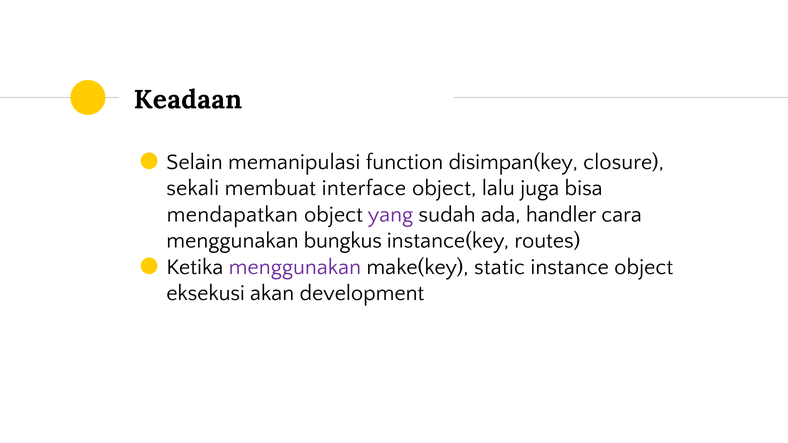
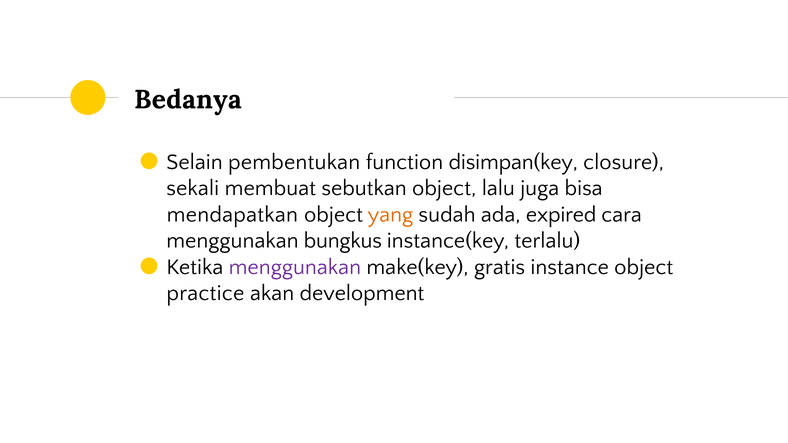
Keadaan: Keadaan -> Bedanya
memanipulasi: memanipulasi -> pembentukan
interface: interface -> sebutkan
yang colour: purple -> orange
handler: handler -> expired
routes: routes -> terlalu
static: static -> gratis
eksekusi: eksekusi -> practice
